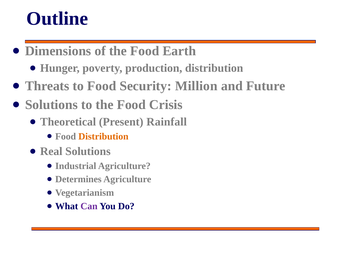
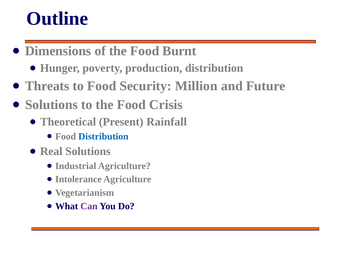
Earth: Earth -> Burnt
Distribution at (103, 136) colour: orange -> blue
Determines: Determines -> Intolerance
